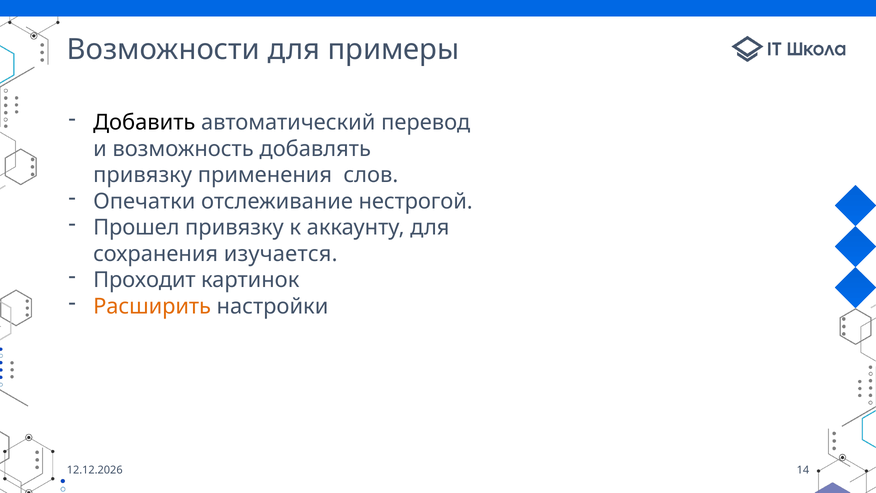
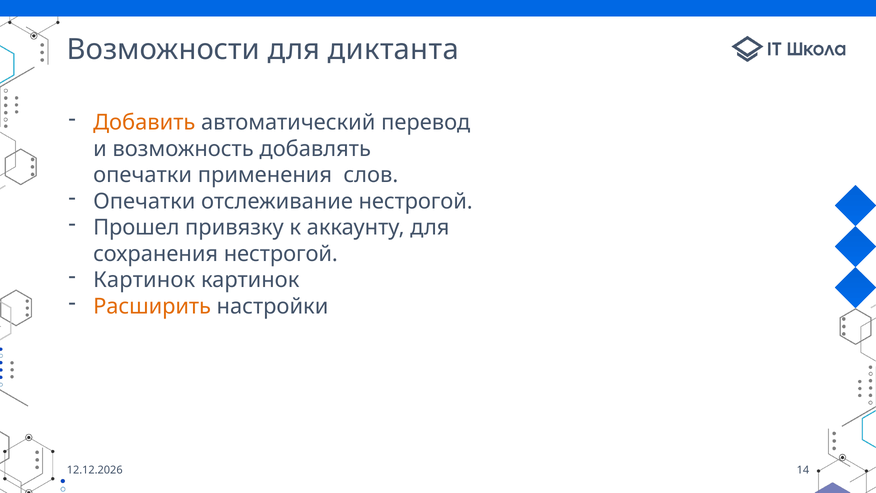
примеры: примеры -> диктанта
Добавить colour: black -> orange
привязку at (143, 175): привязку -> опечатки
сохранения изучается: изучается -> нестрогой
Проходит at (144, 280): Проходит -> Картинок
